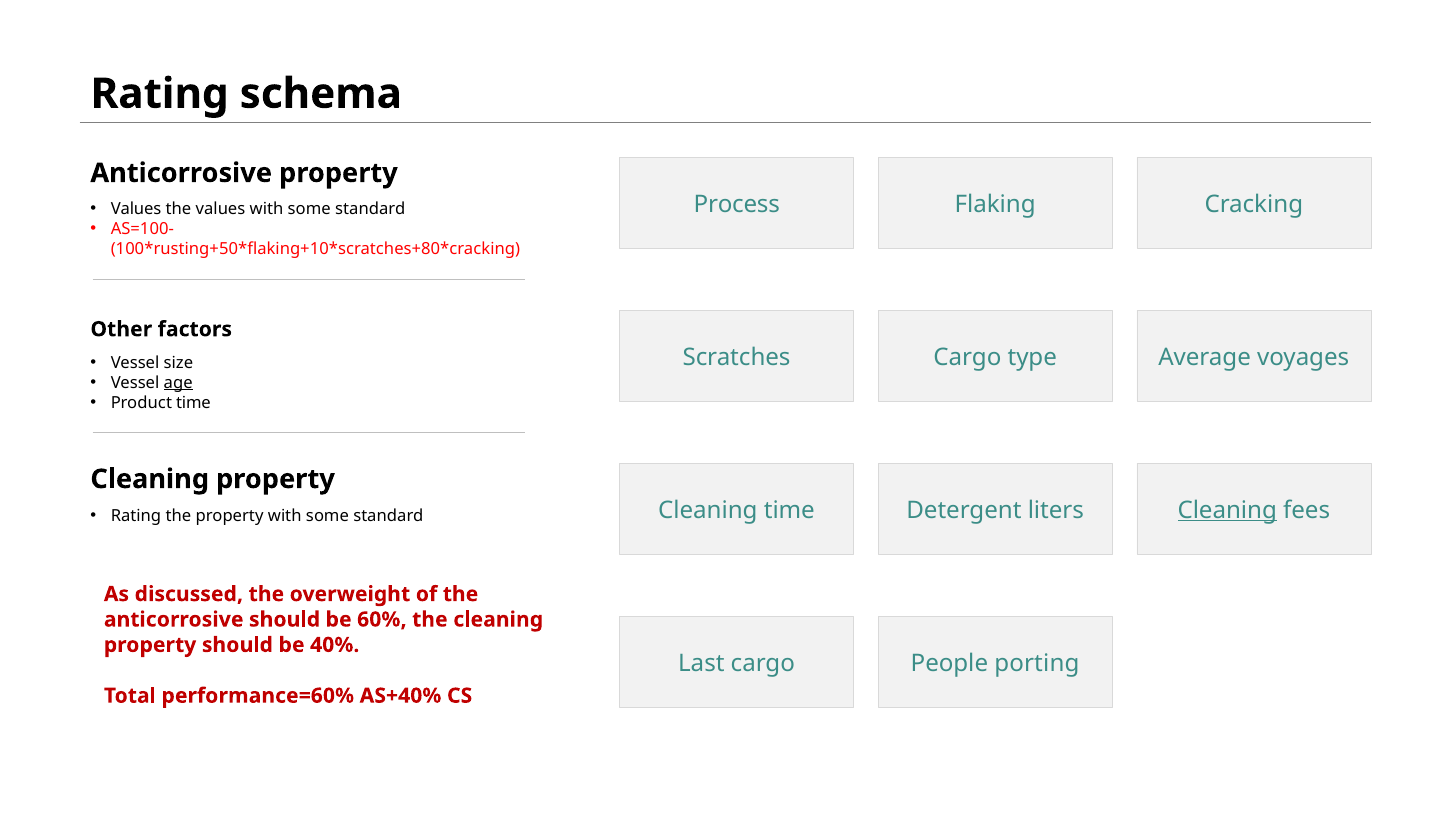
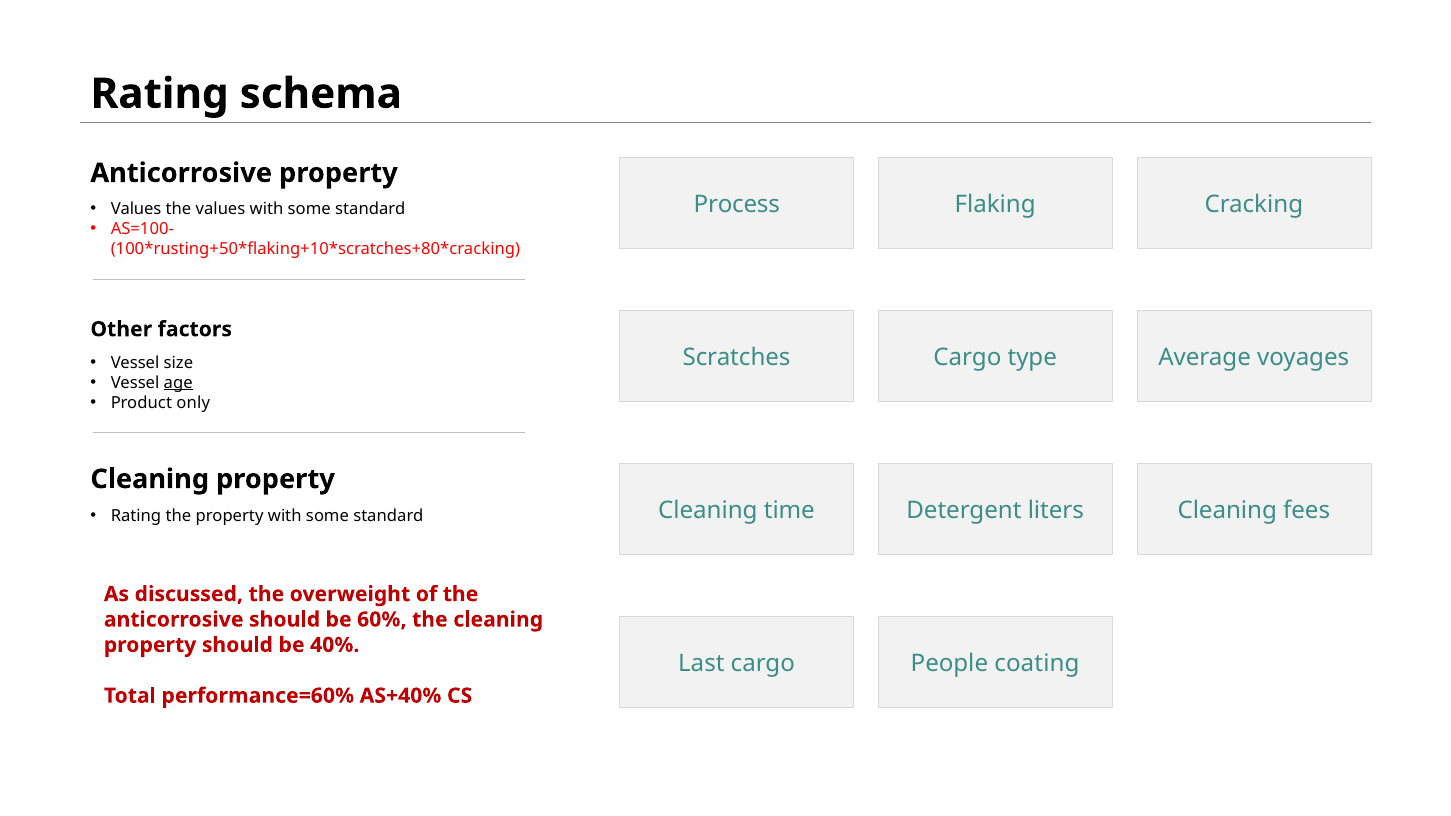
Product time: time -> only
Cleaning at (1227, 510) underline: present -> none
porting: porting -> coating
